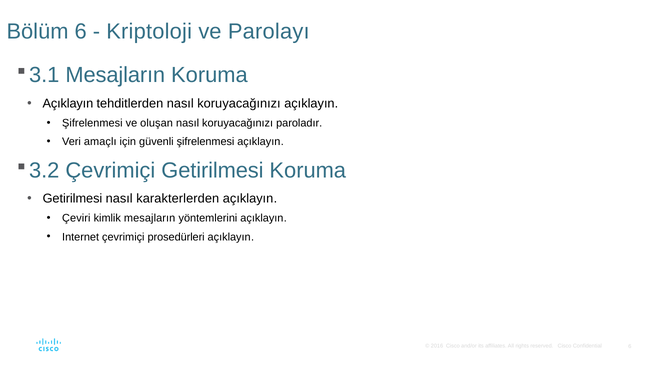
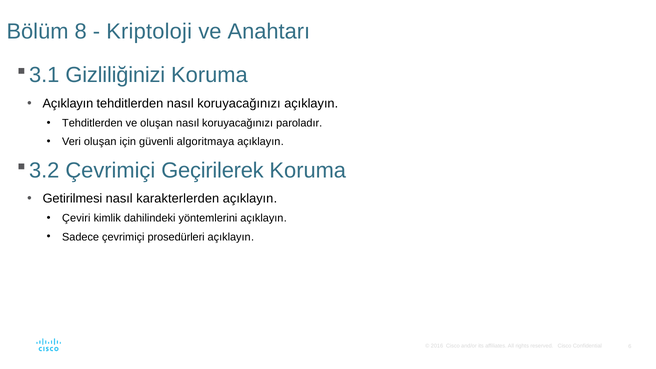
Bölüm 6: 6 -> 8
Parolayı: Parolayı -> Anahtarı
Mesajların at (115, 75): Mesajların -> Gizliliğinizi
Şifrelenmesi at (92, 123): Şifrelenmesi -> Tehditlerden
Veri amaçlı: amaçlı -> oluşan
güvenli şifrelenmesi: şifrelenmesi -> algoritmaya
Çevrimiçi Getirilmesi: Getirilmesi -> Geçirilerek
kimlik mesajların: mesajların -> dahilindeki
Internet: Internet -> Sadece
